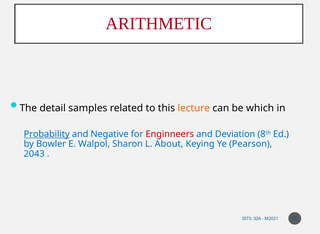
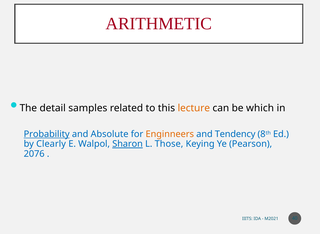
Negative: Negative -> Absolute
Enginneers colour: red -> orange
Deviation: Deviation -> Tendency
Bowler: Bowler -> Clearly
Sharon underline: none -> present
About: About -> Those
2043: 2043 -> 2076
